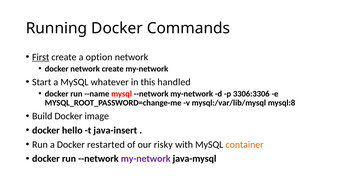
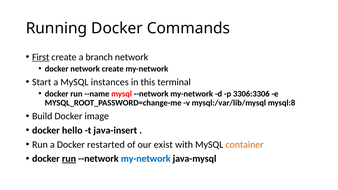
option: option -> branch
whatever: whatever -> instances
handled: handled -> terminal
risky: risky -> exist
run at (69, 159) underline: none -> present
my-network at (146, 159) colour: purple -> blue
